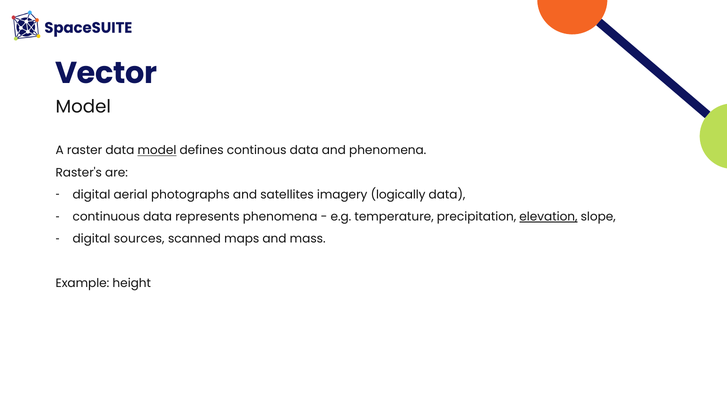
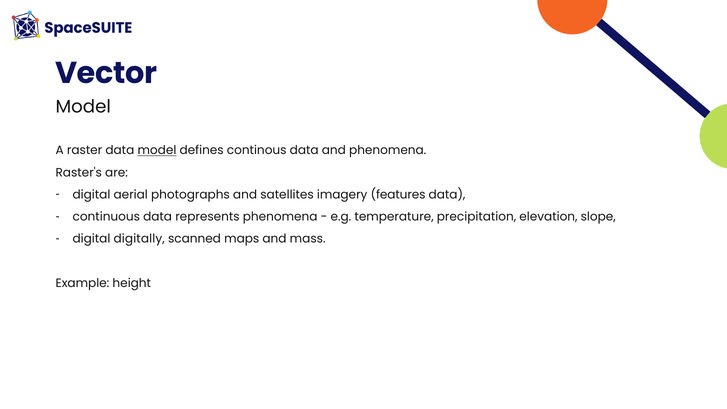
logically: logically -> features
elevation underline: present -> none
sources: sources -> digitally
